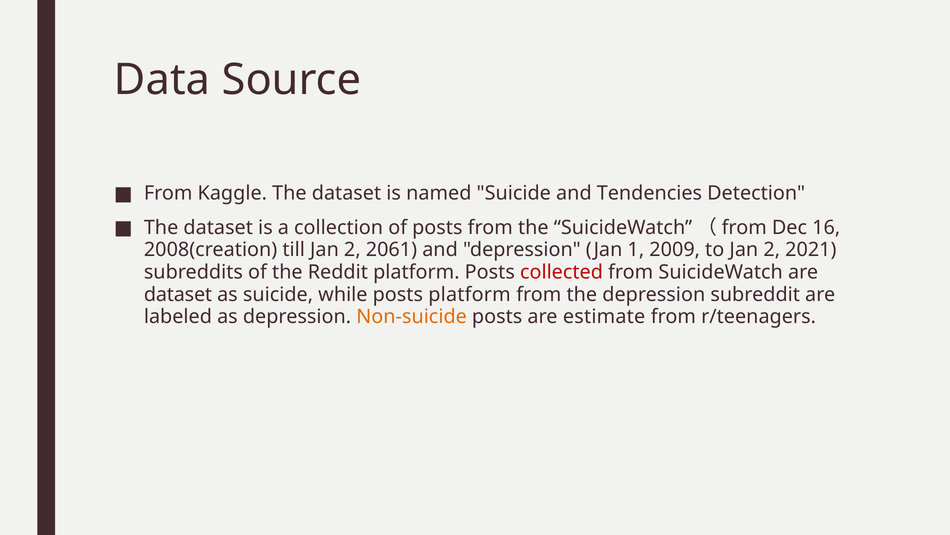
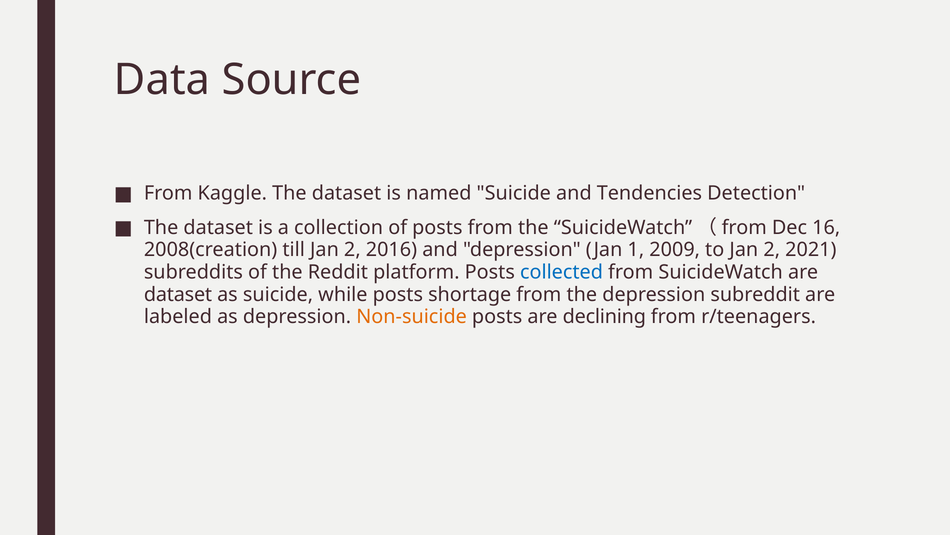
2061: 2061 -> 2016
collected colour: red -> blue
posts platform: platform -> shortage
estimate: estimate -> declining
